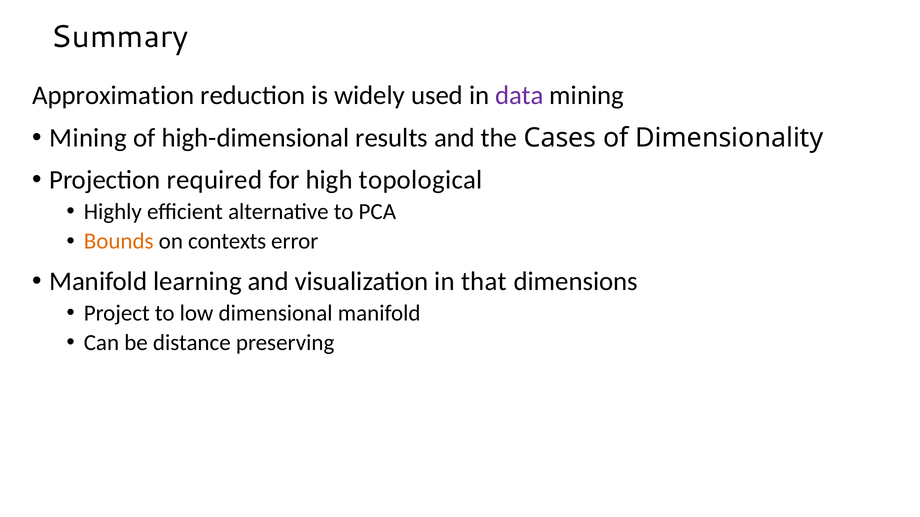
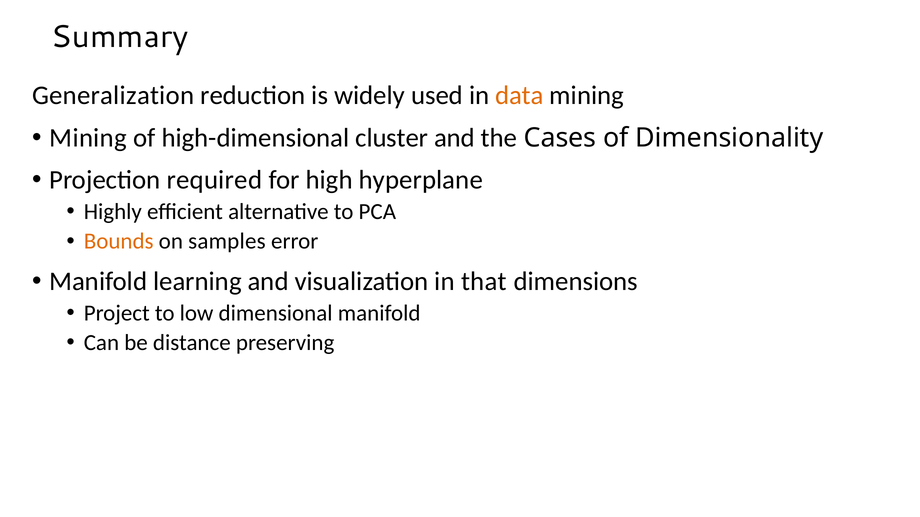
Approximation: Approximation -> Generalization
data colour: purple -> orange
results: results -> cluster
topological: topological -> hyperplane
contexts: contexts -> samples
